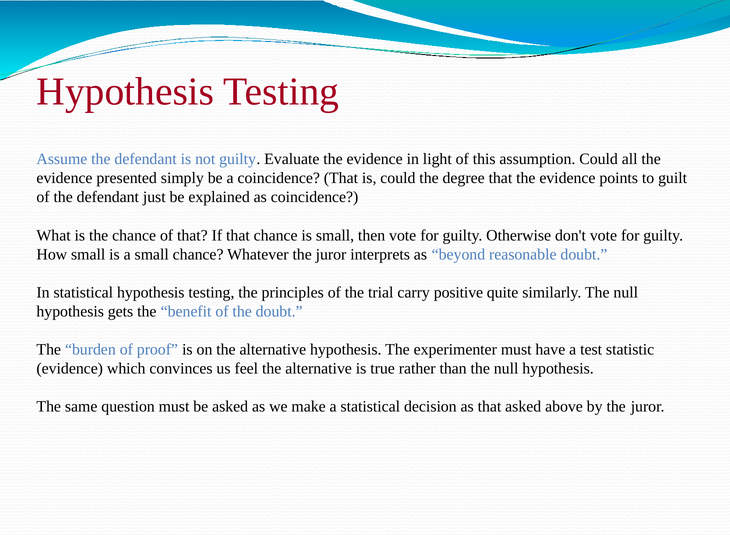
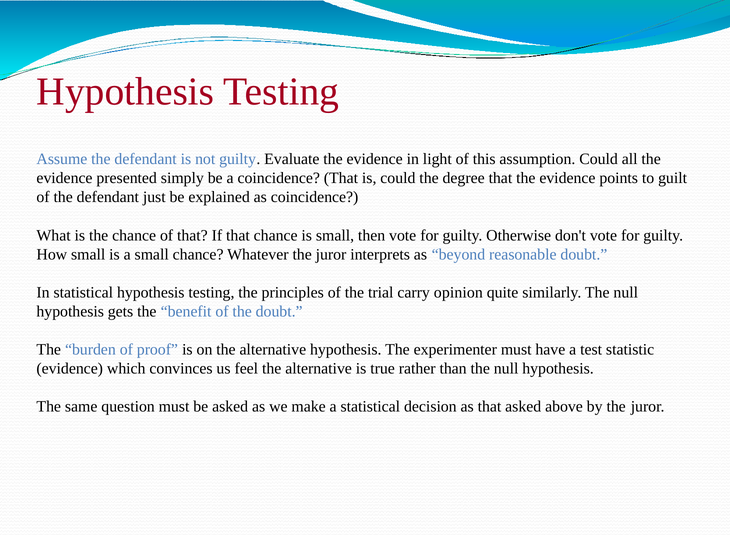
positive: positive -> opinion
